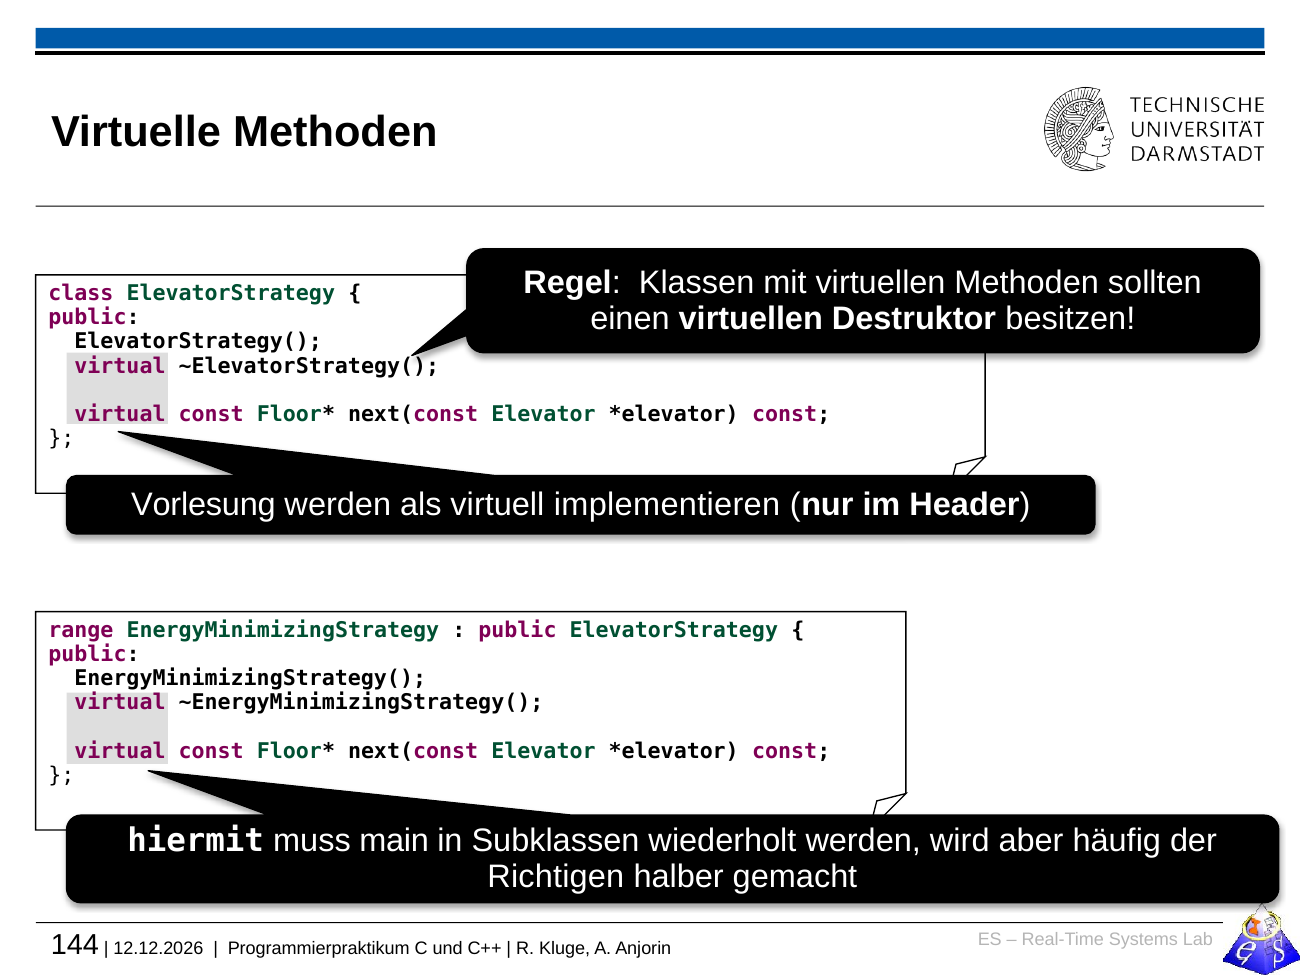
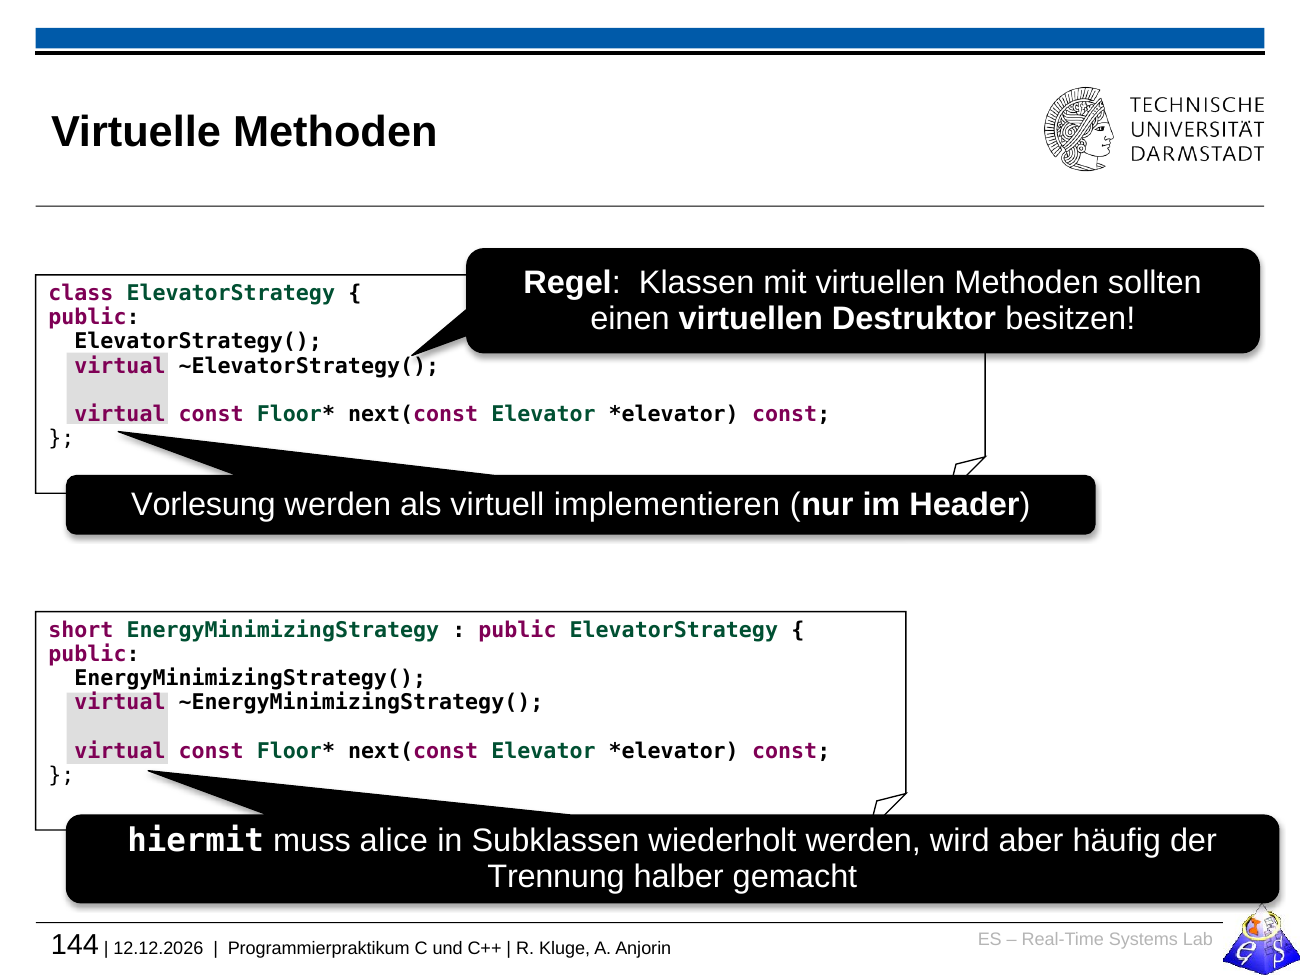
range: range -> short
main: main -> alice
Richtigen: Richtigen -> Trennung
